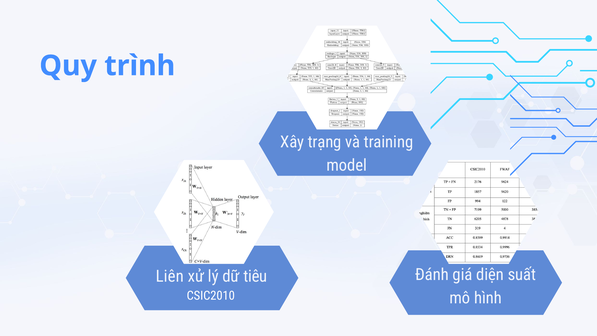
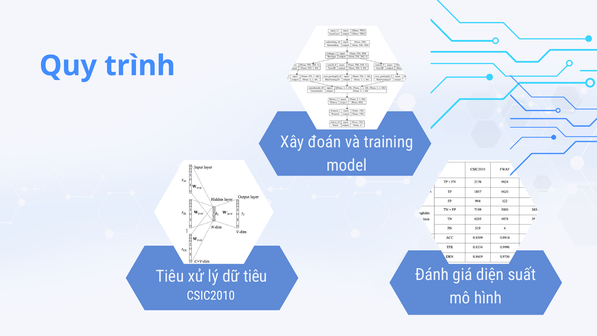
trạng: trạng -> đoán
Liên at (170, 276): Liên -> Tiêu
